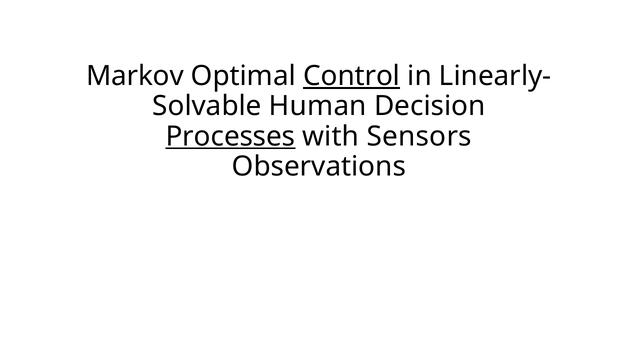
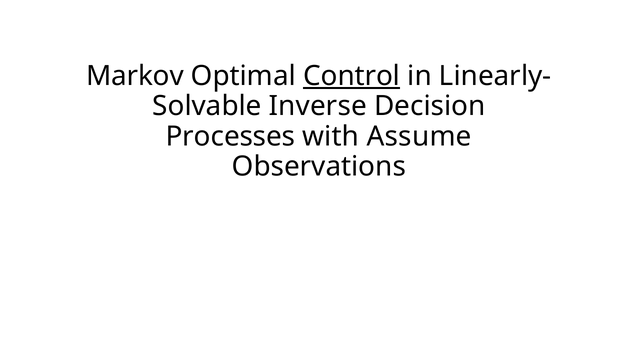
Human: Human -> Inverse
Processes underline: present -> none
Sensors: Sensors -> Assume
